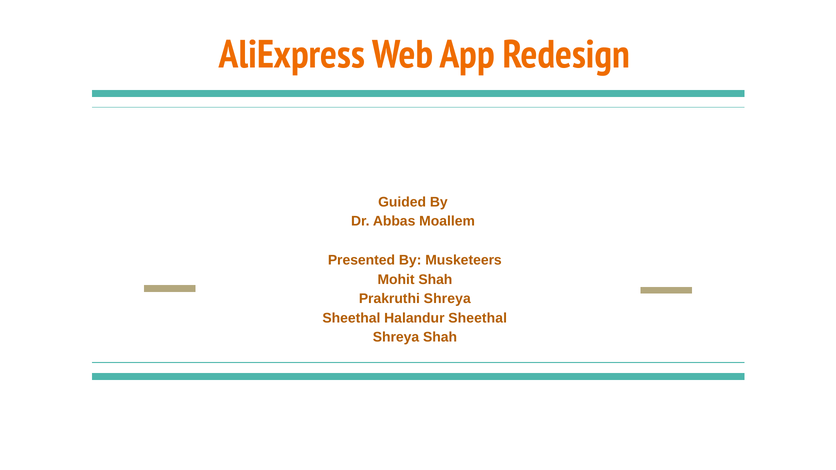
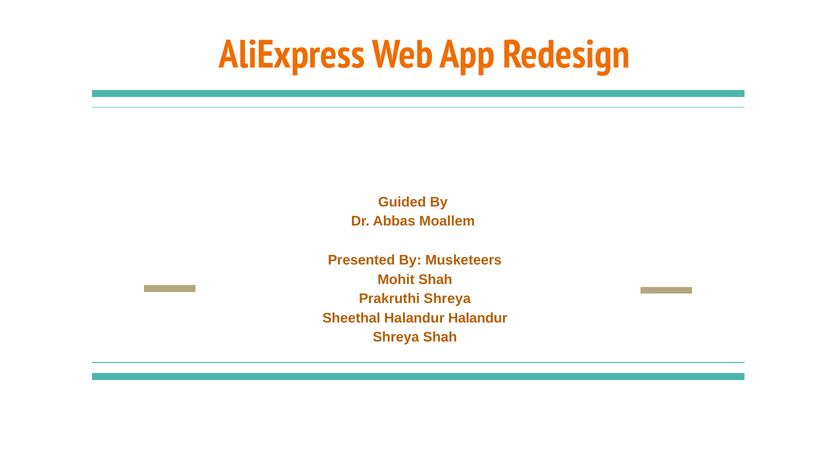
Halandur Sheethal: Sheethal -> Halandur
